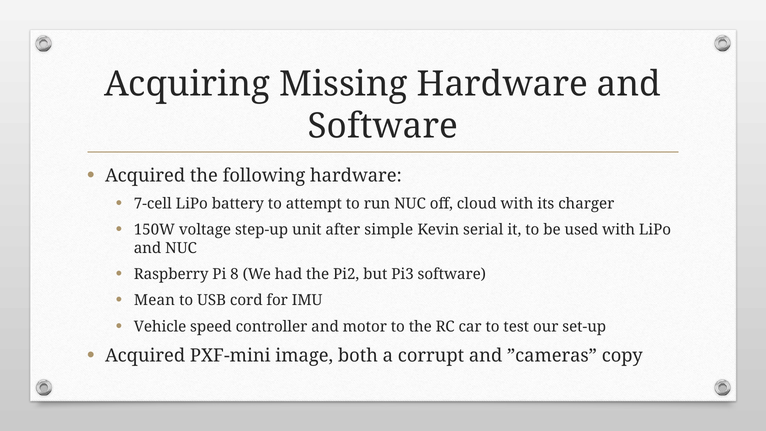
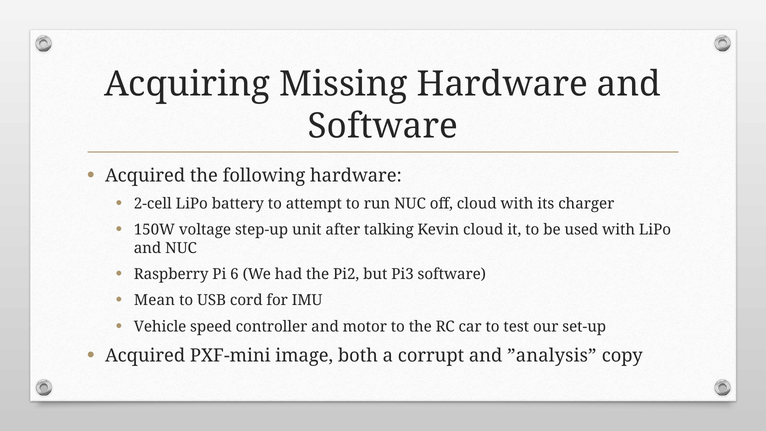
7-cell: 7-cell -> 2-cell
simple: simple -> talking
Kevin serial: serial -> cloud
8: 8 -> 6
”cameras: ”cameras -> ”analysis
